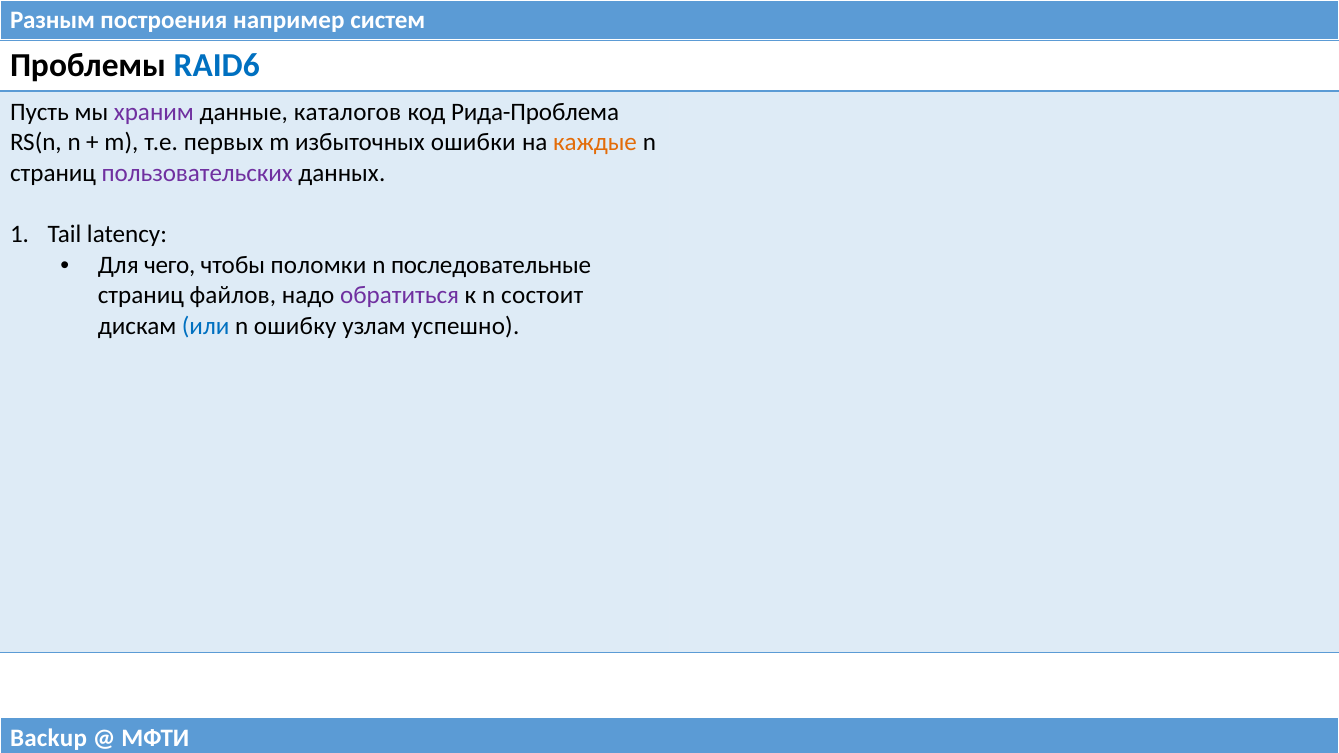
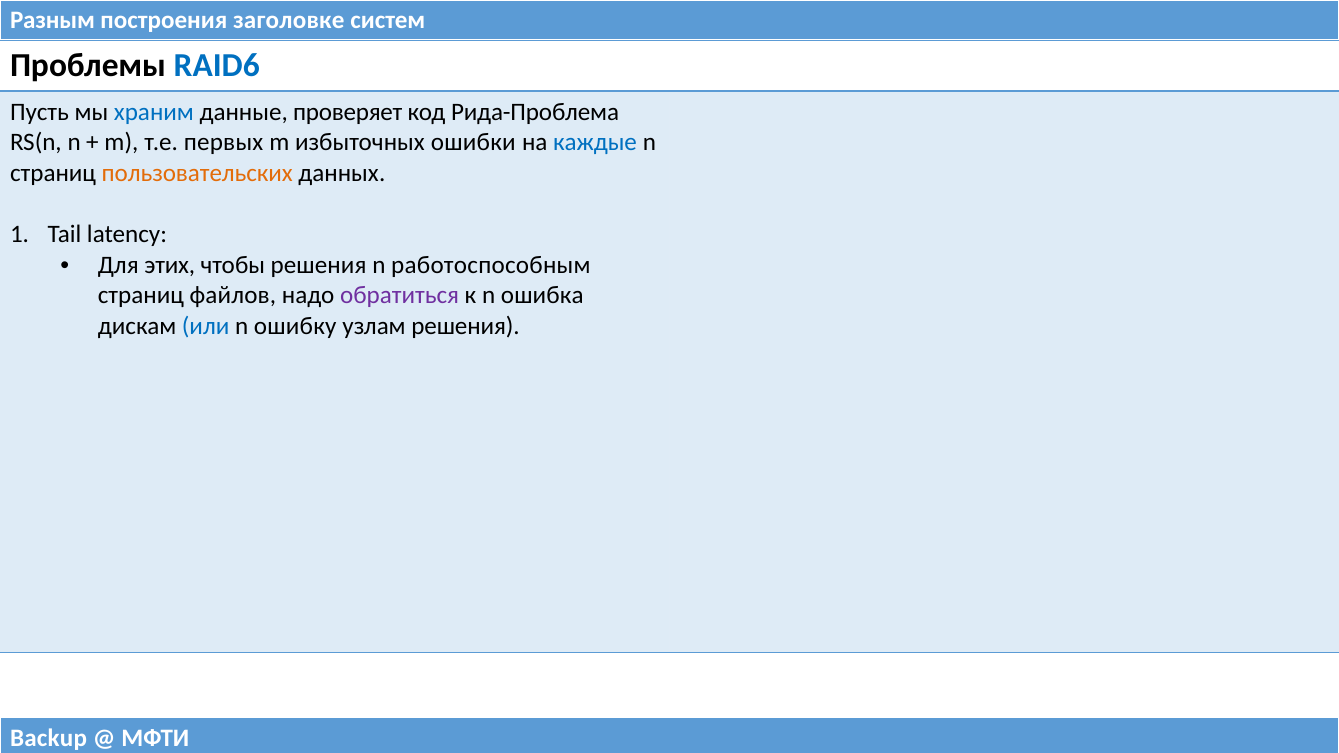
например: например -> заголовке
храним colour: purple -> blue
каталогов: каталогов -> проверяет
каждые colour: orange -> blue
пользовательских colour: purple -> orange
чего: чего -> этих
чтобы поломки: поломки -> решения
последовательные: последовательные -> работоспособным
состоит: состоит -> ошибка
узлам успешно: успешно -> решения
